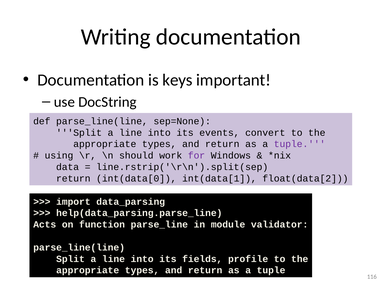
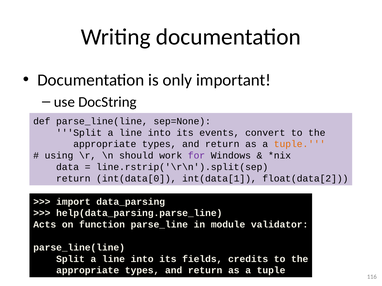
keys: keys -> only
tuple at (300, 144) colour: purple -> orange
profile: profile -> credits
